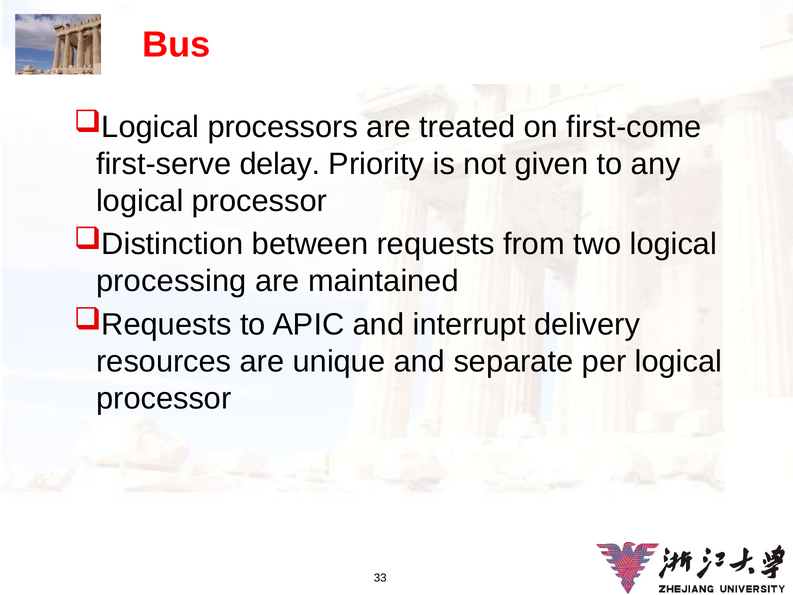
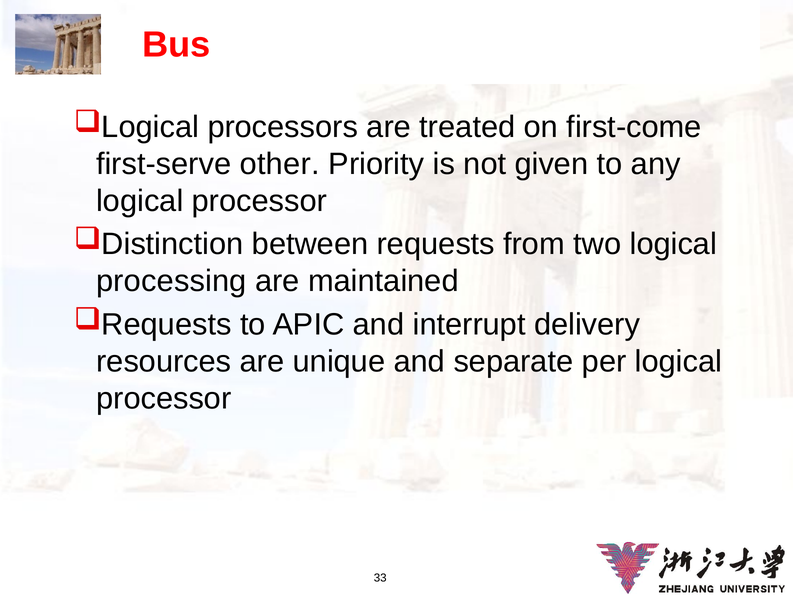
delay: delay -> other
